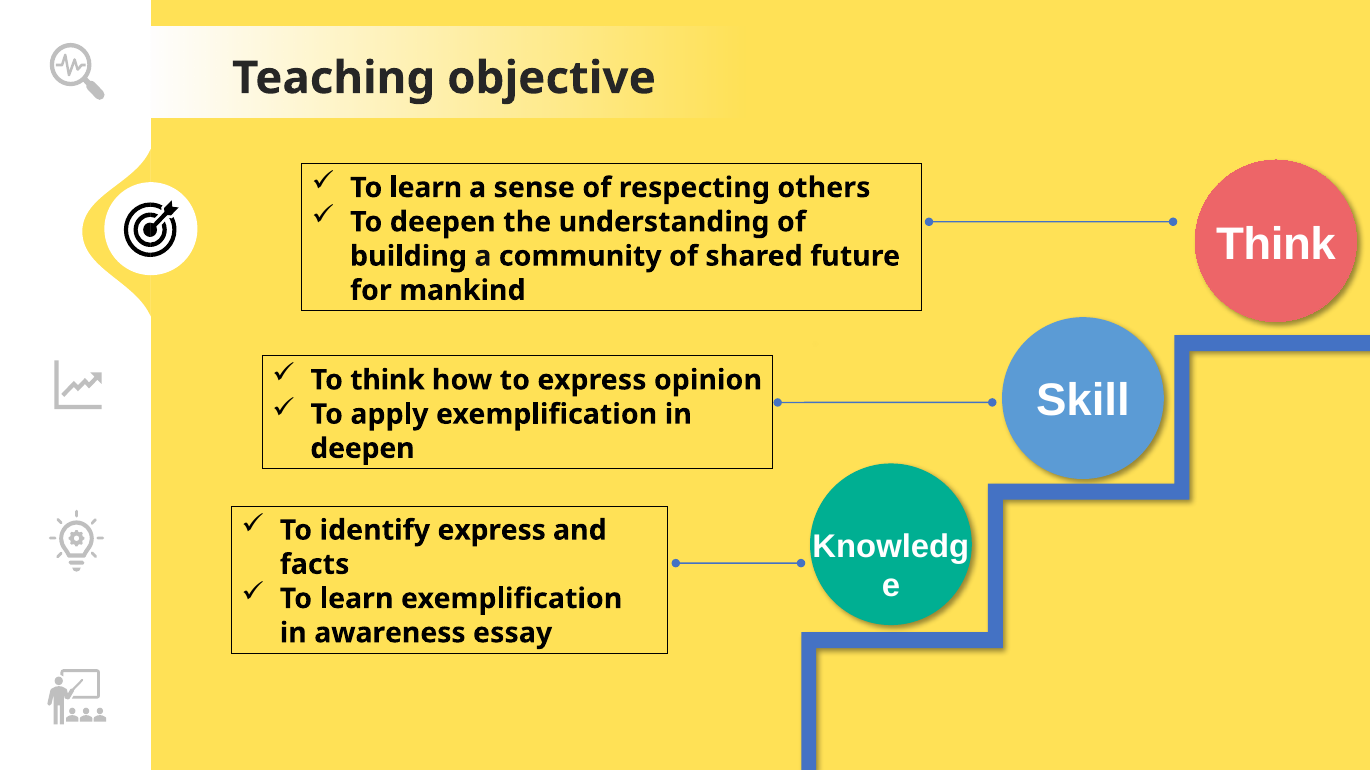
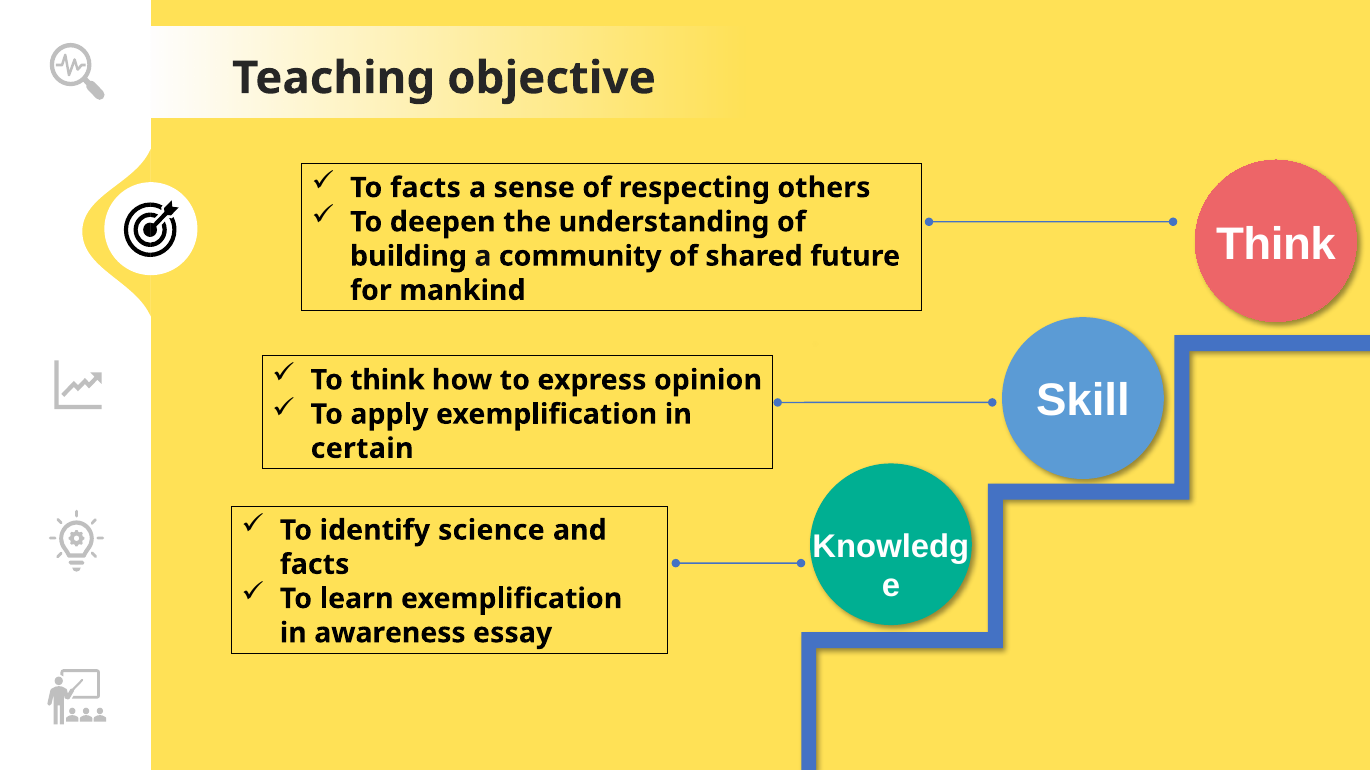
learn at (426, 188): learn -> facts
deepen at (362, 449): deepen -> certain
identify express: express -> science
